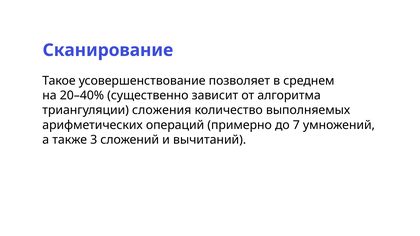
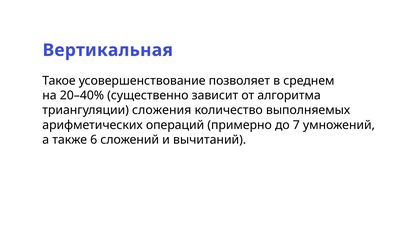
Сканирование: Сканирование -> Вертикальная
3: 3 -> 6
